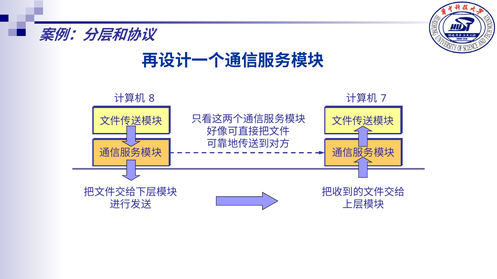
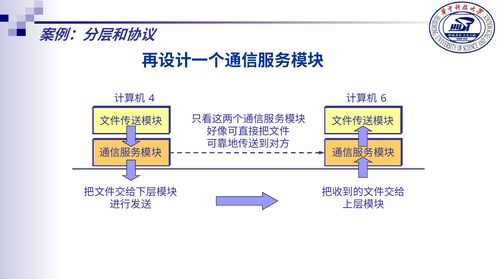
8: 8 -> 4
7: 7 -> 6
